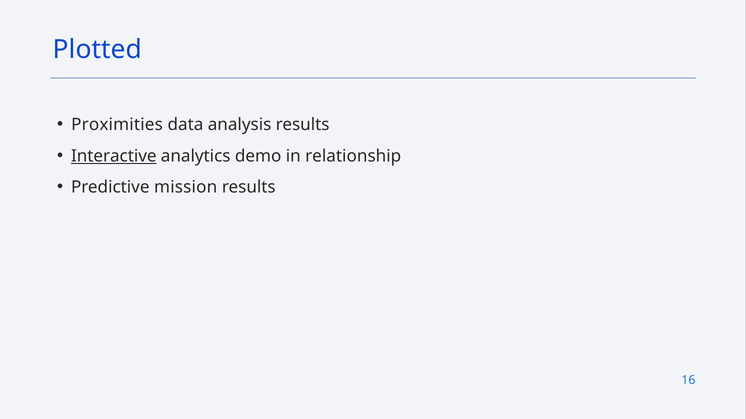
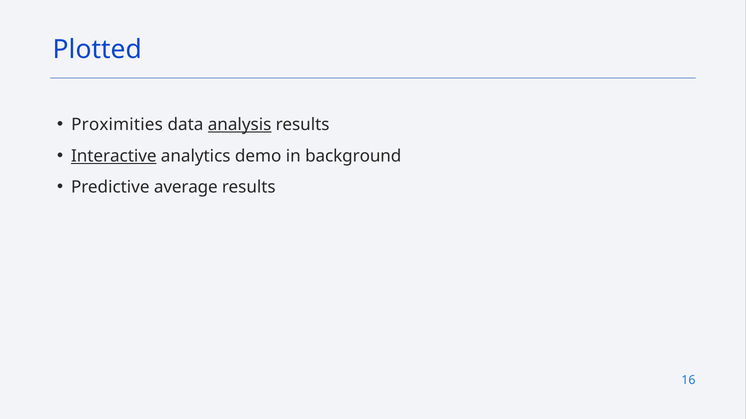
analysis underline: none -> present
relationship: relationship -> background
mission: mission -> average
